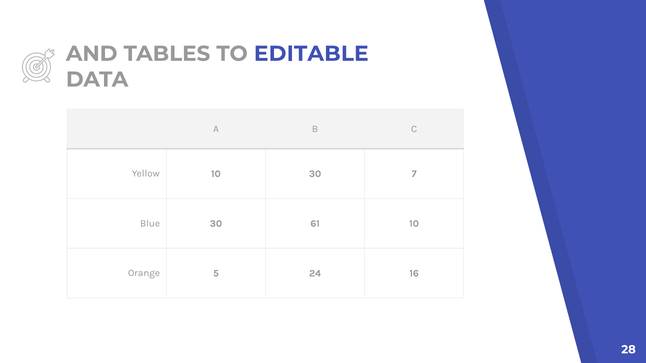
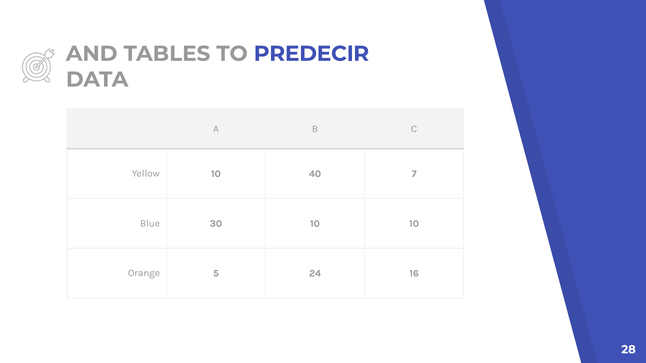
EDITABLE: EDITABLE -> PREDECIR
10 30: 30 -> 40
30 61: 61 -> 10
